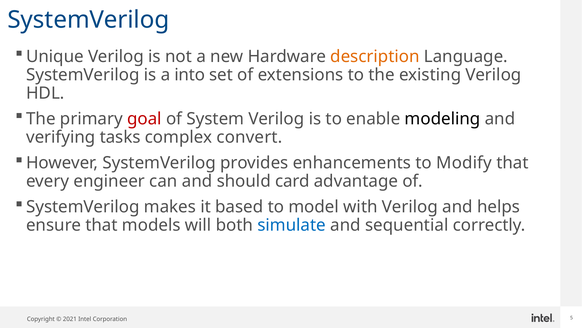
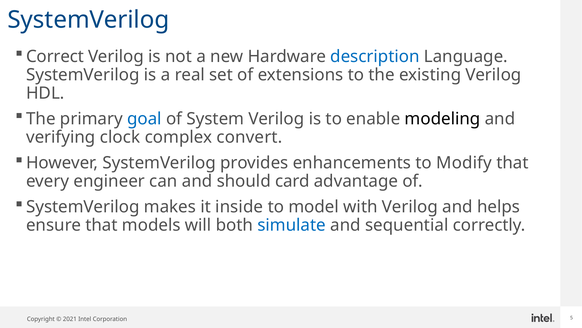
Unique: Unique -> Correct
description colour: orange -> blue
into: into -> real
goal colour: red -> blue
tasks: tasks -> clock
based: based -> inside
